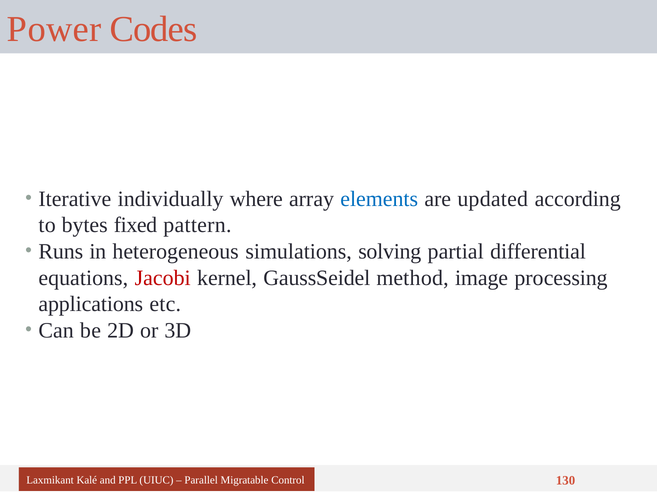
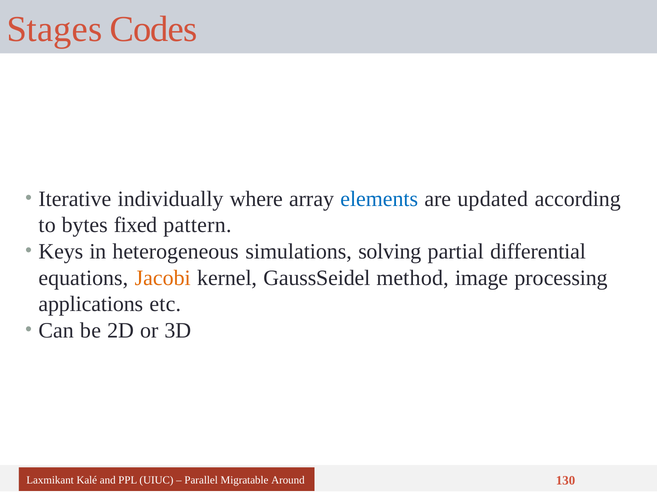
Power: Power -> Stages
Runs: Runs -> Keys
Jacobi colour: red -> orange
Control: Control -> Around
